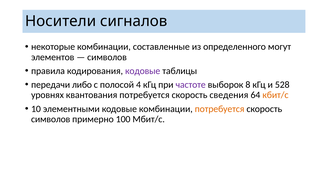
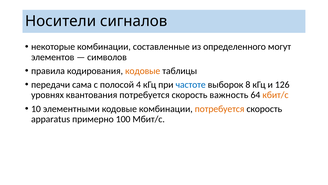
кодовые at (143, 71) colour: purple -> orange
либо: либо -> сама
частоте colour: purple -> blue
528: 528 -> 126
сведения: сведения -> важность
символов at (51, 119): символов -> apparatus
